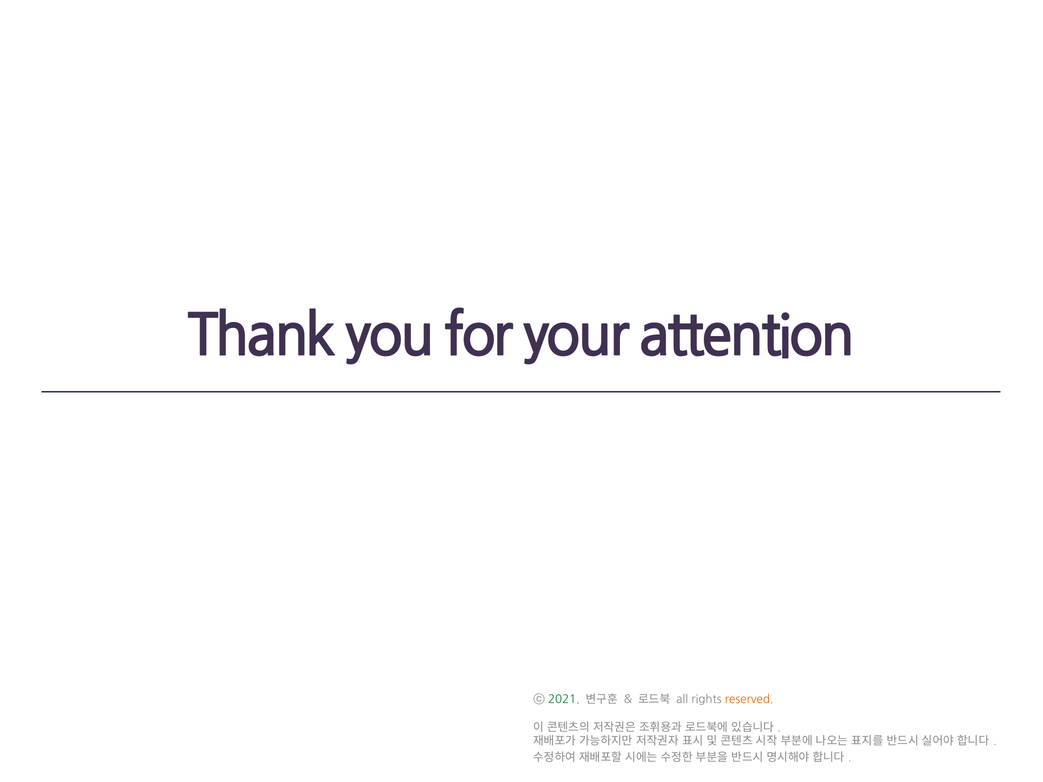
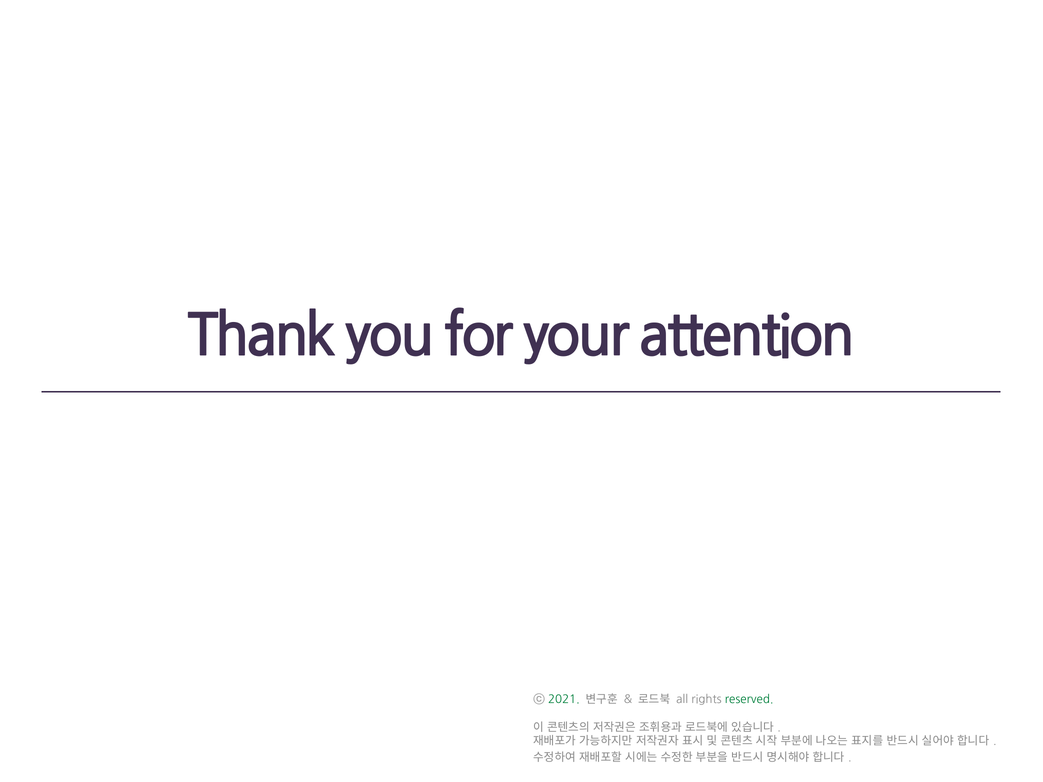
reserved colour: orange -> green
